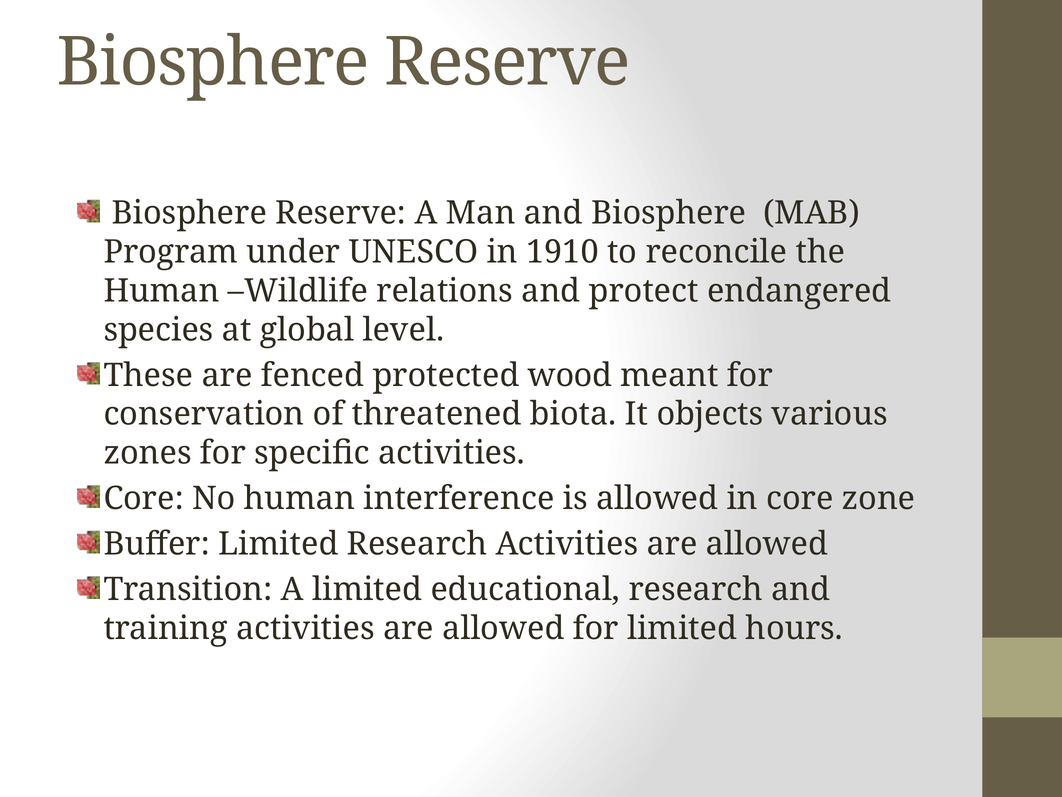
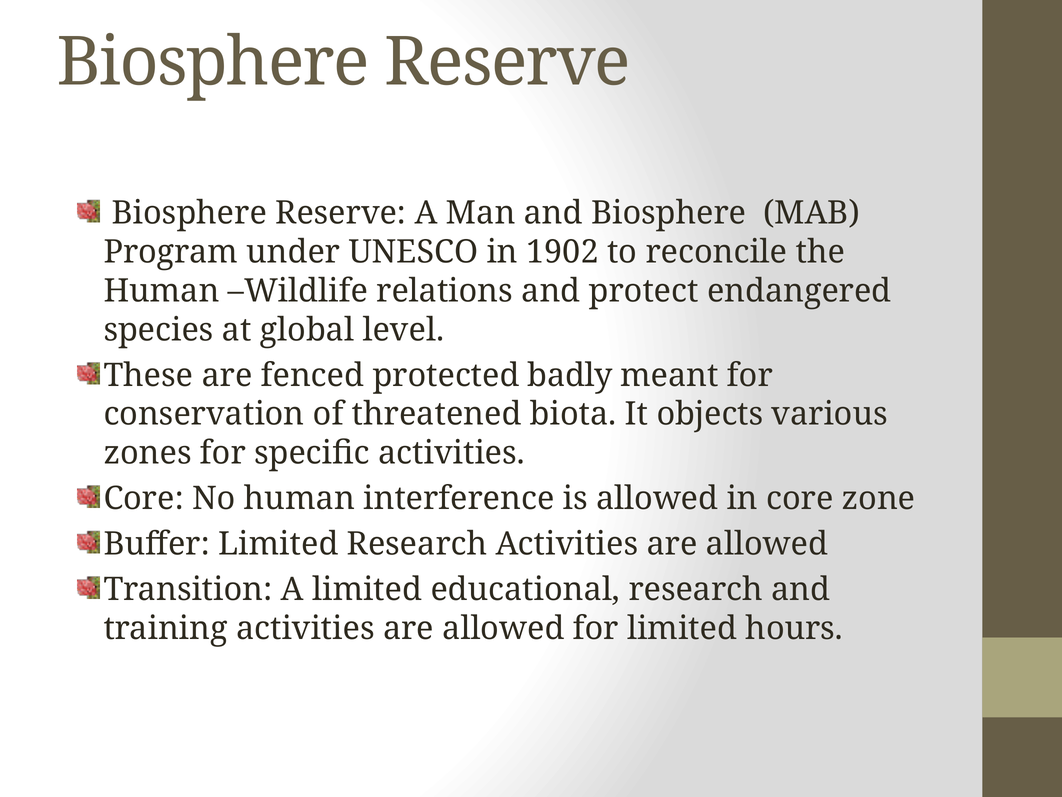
1910: 1910 -> 1902
wood: wood -> badly
